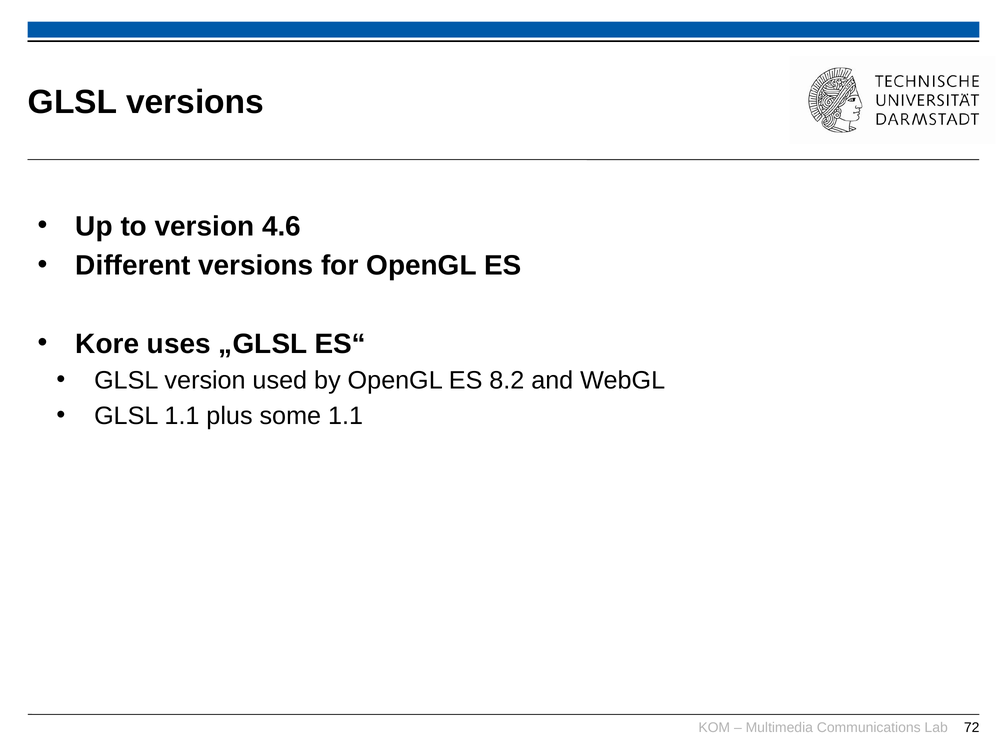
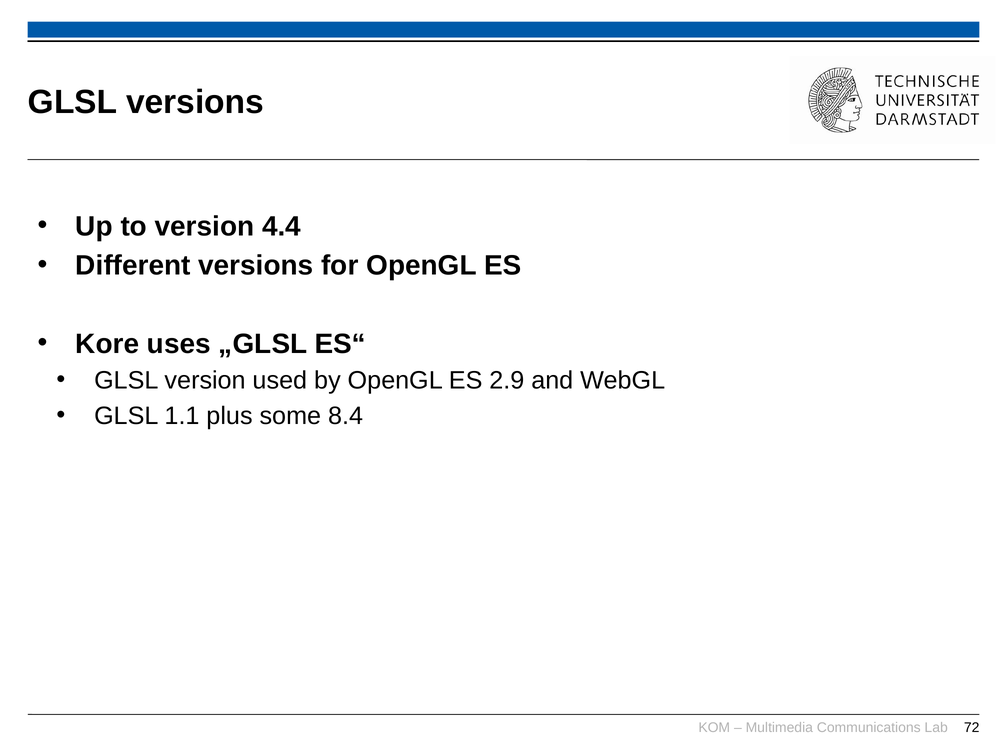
4.6: 4.6 -> 4.4
8.2: 8.2 -> 2.9
some 1.1: 1.1 -> 8.4
